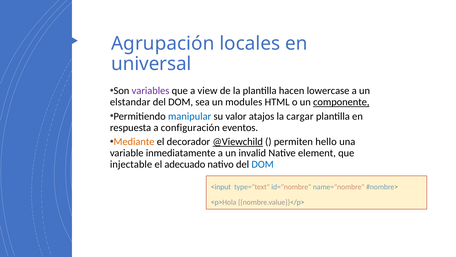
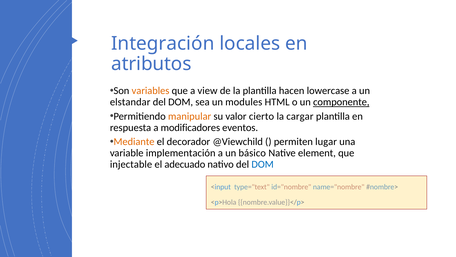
Agrupación: Agrupación -> Integración
universal: universal -> atributos
variables colour: purple -> orange
manipular colour: blue -> orange
atajos: atajos -> cierto
configuración: configuración -> modificadores
@Viewchild underline: present -> none
hello: hello -> lugar
inmediatamente: inmediatamente -> implementación
invalid: invalid -> básico
